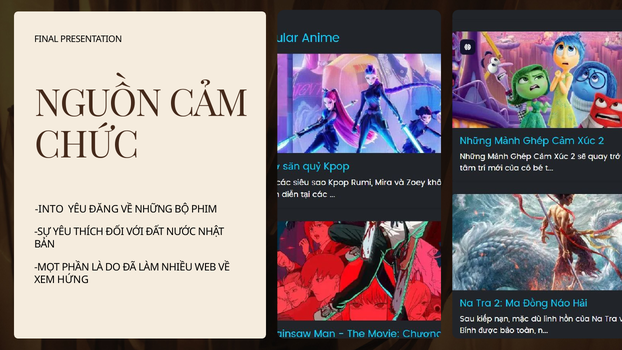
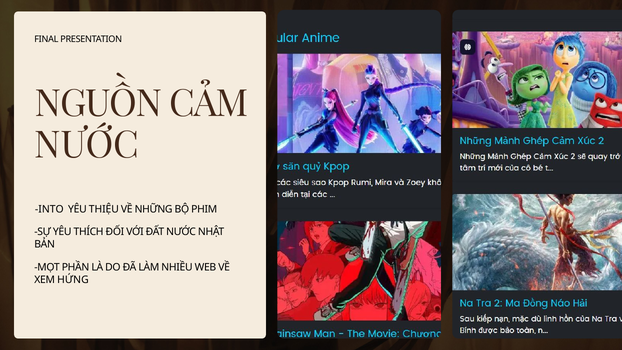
CHỨC at (87, 145): CHỨC -> NƯỚC
ĐĂNG: ĐĂNG -> THIỆU
